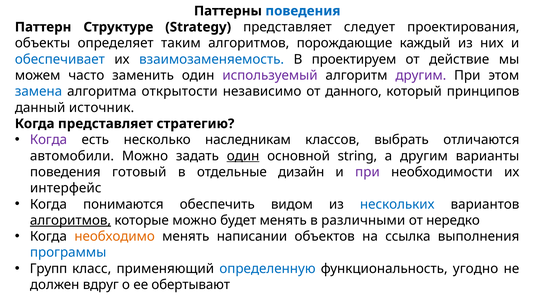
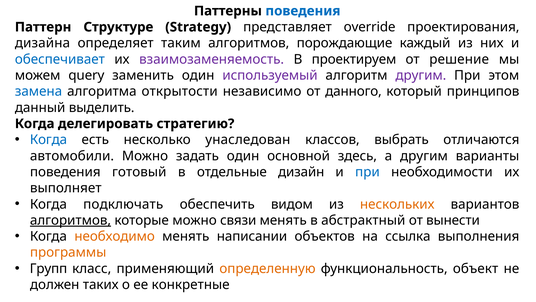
следует: следует -> override
объекты: объекты -> дизайна
взаимозаменяемость colour: blue -> purple
действие: действие -> решение
часто: часто -> query
источник: источник -> выделить
Когда представляет: представляет -> делегировать
Когда at (48, 140) colour: purple -> blue
наследникам: наследникам -> унаследован
один at (243, 156) underline: present -> none
string: string -> здесь
при at (367, 172) colour: purple -> blue
интерфейс: интерфейс -> выполняет
понимаются: понимаются -> подключать
нескольких colour: blue -> orange
будет: будет -> связи
различными: различными -> абстрактный
нередко: нередко -> вынести
программы colour: blue -> orange
определенную colour: blue -> orange
угодно: угодно -> объект
вдруг: вдруг -> таких
обертывают: обертывают -> конкретные
